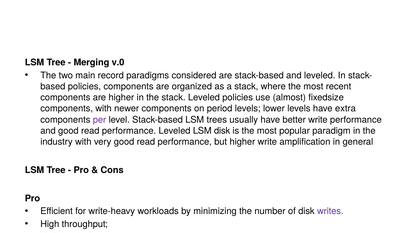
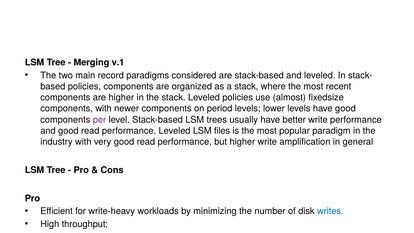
v.0: v.0 -> v.1
have extra: extra -> good
LSM disk: disk -> files
writes colour: purple -> blue
